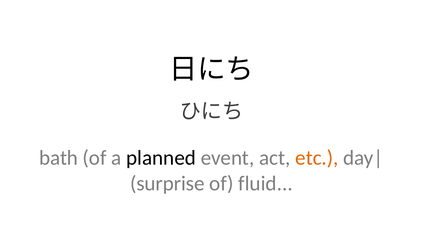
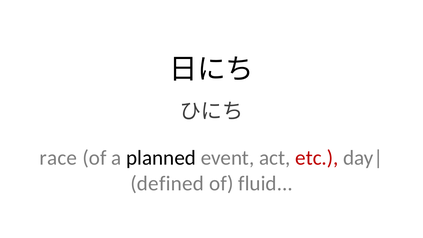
bath: bath -> race
etc colour: orange -> red
surprise: surprise -> defined
